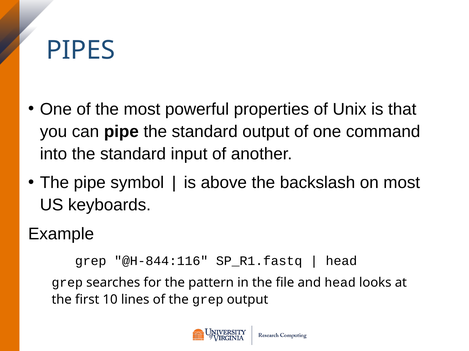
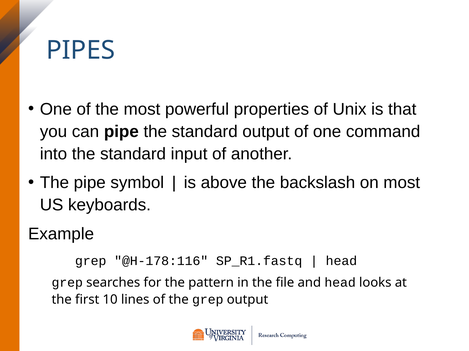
@H-844:116: @H-844:116 -> @H-178:116
